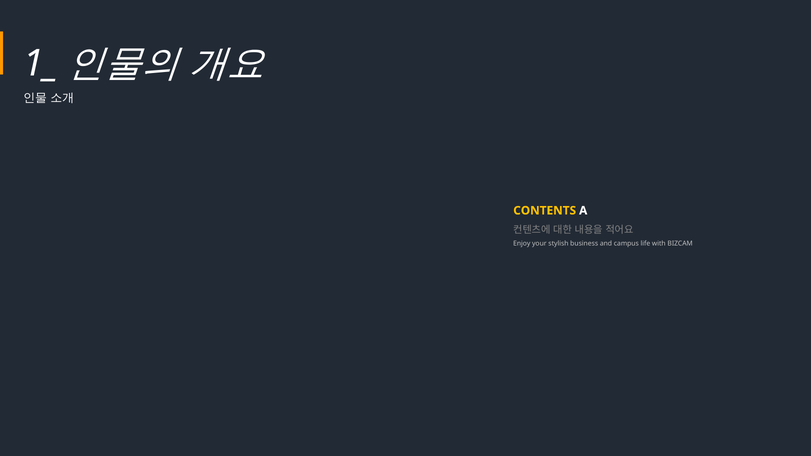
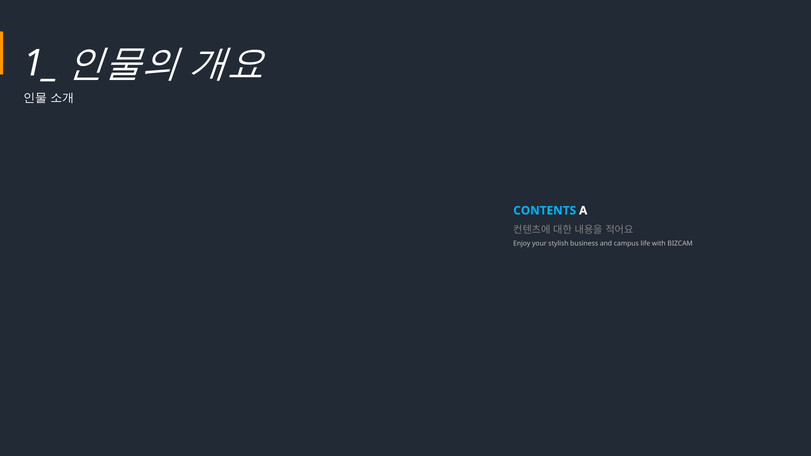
CONTENTS colour: yellow -> light blue
